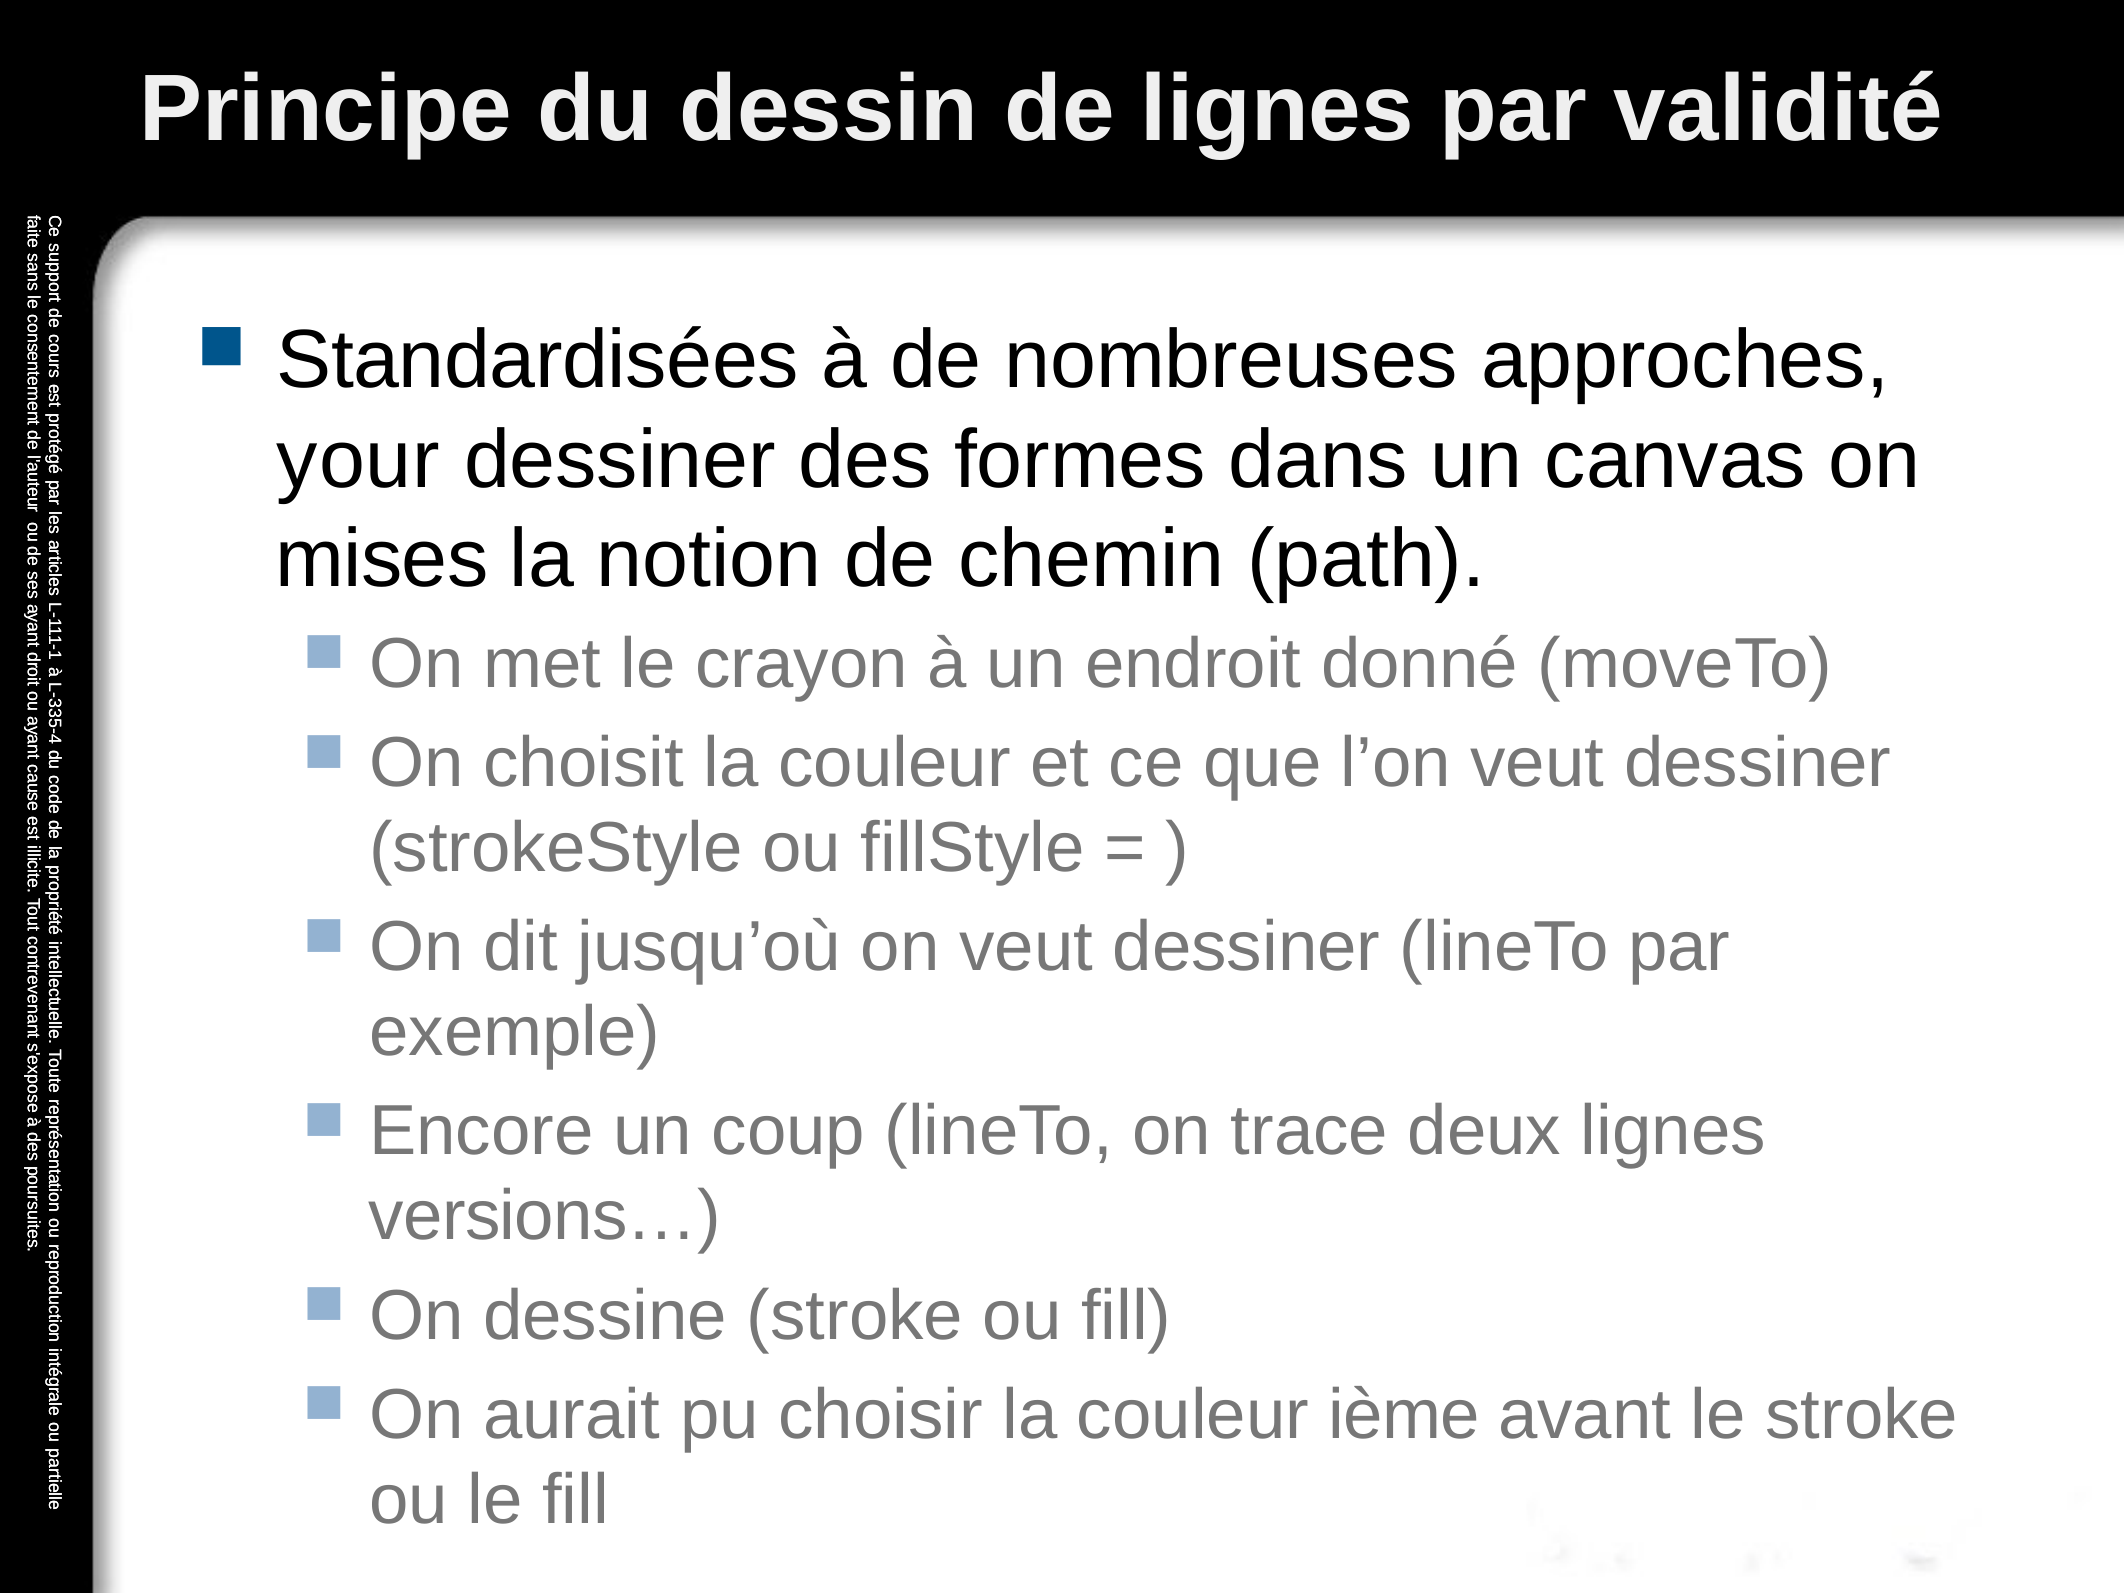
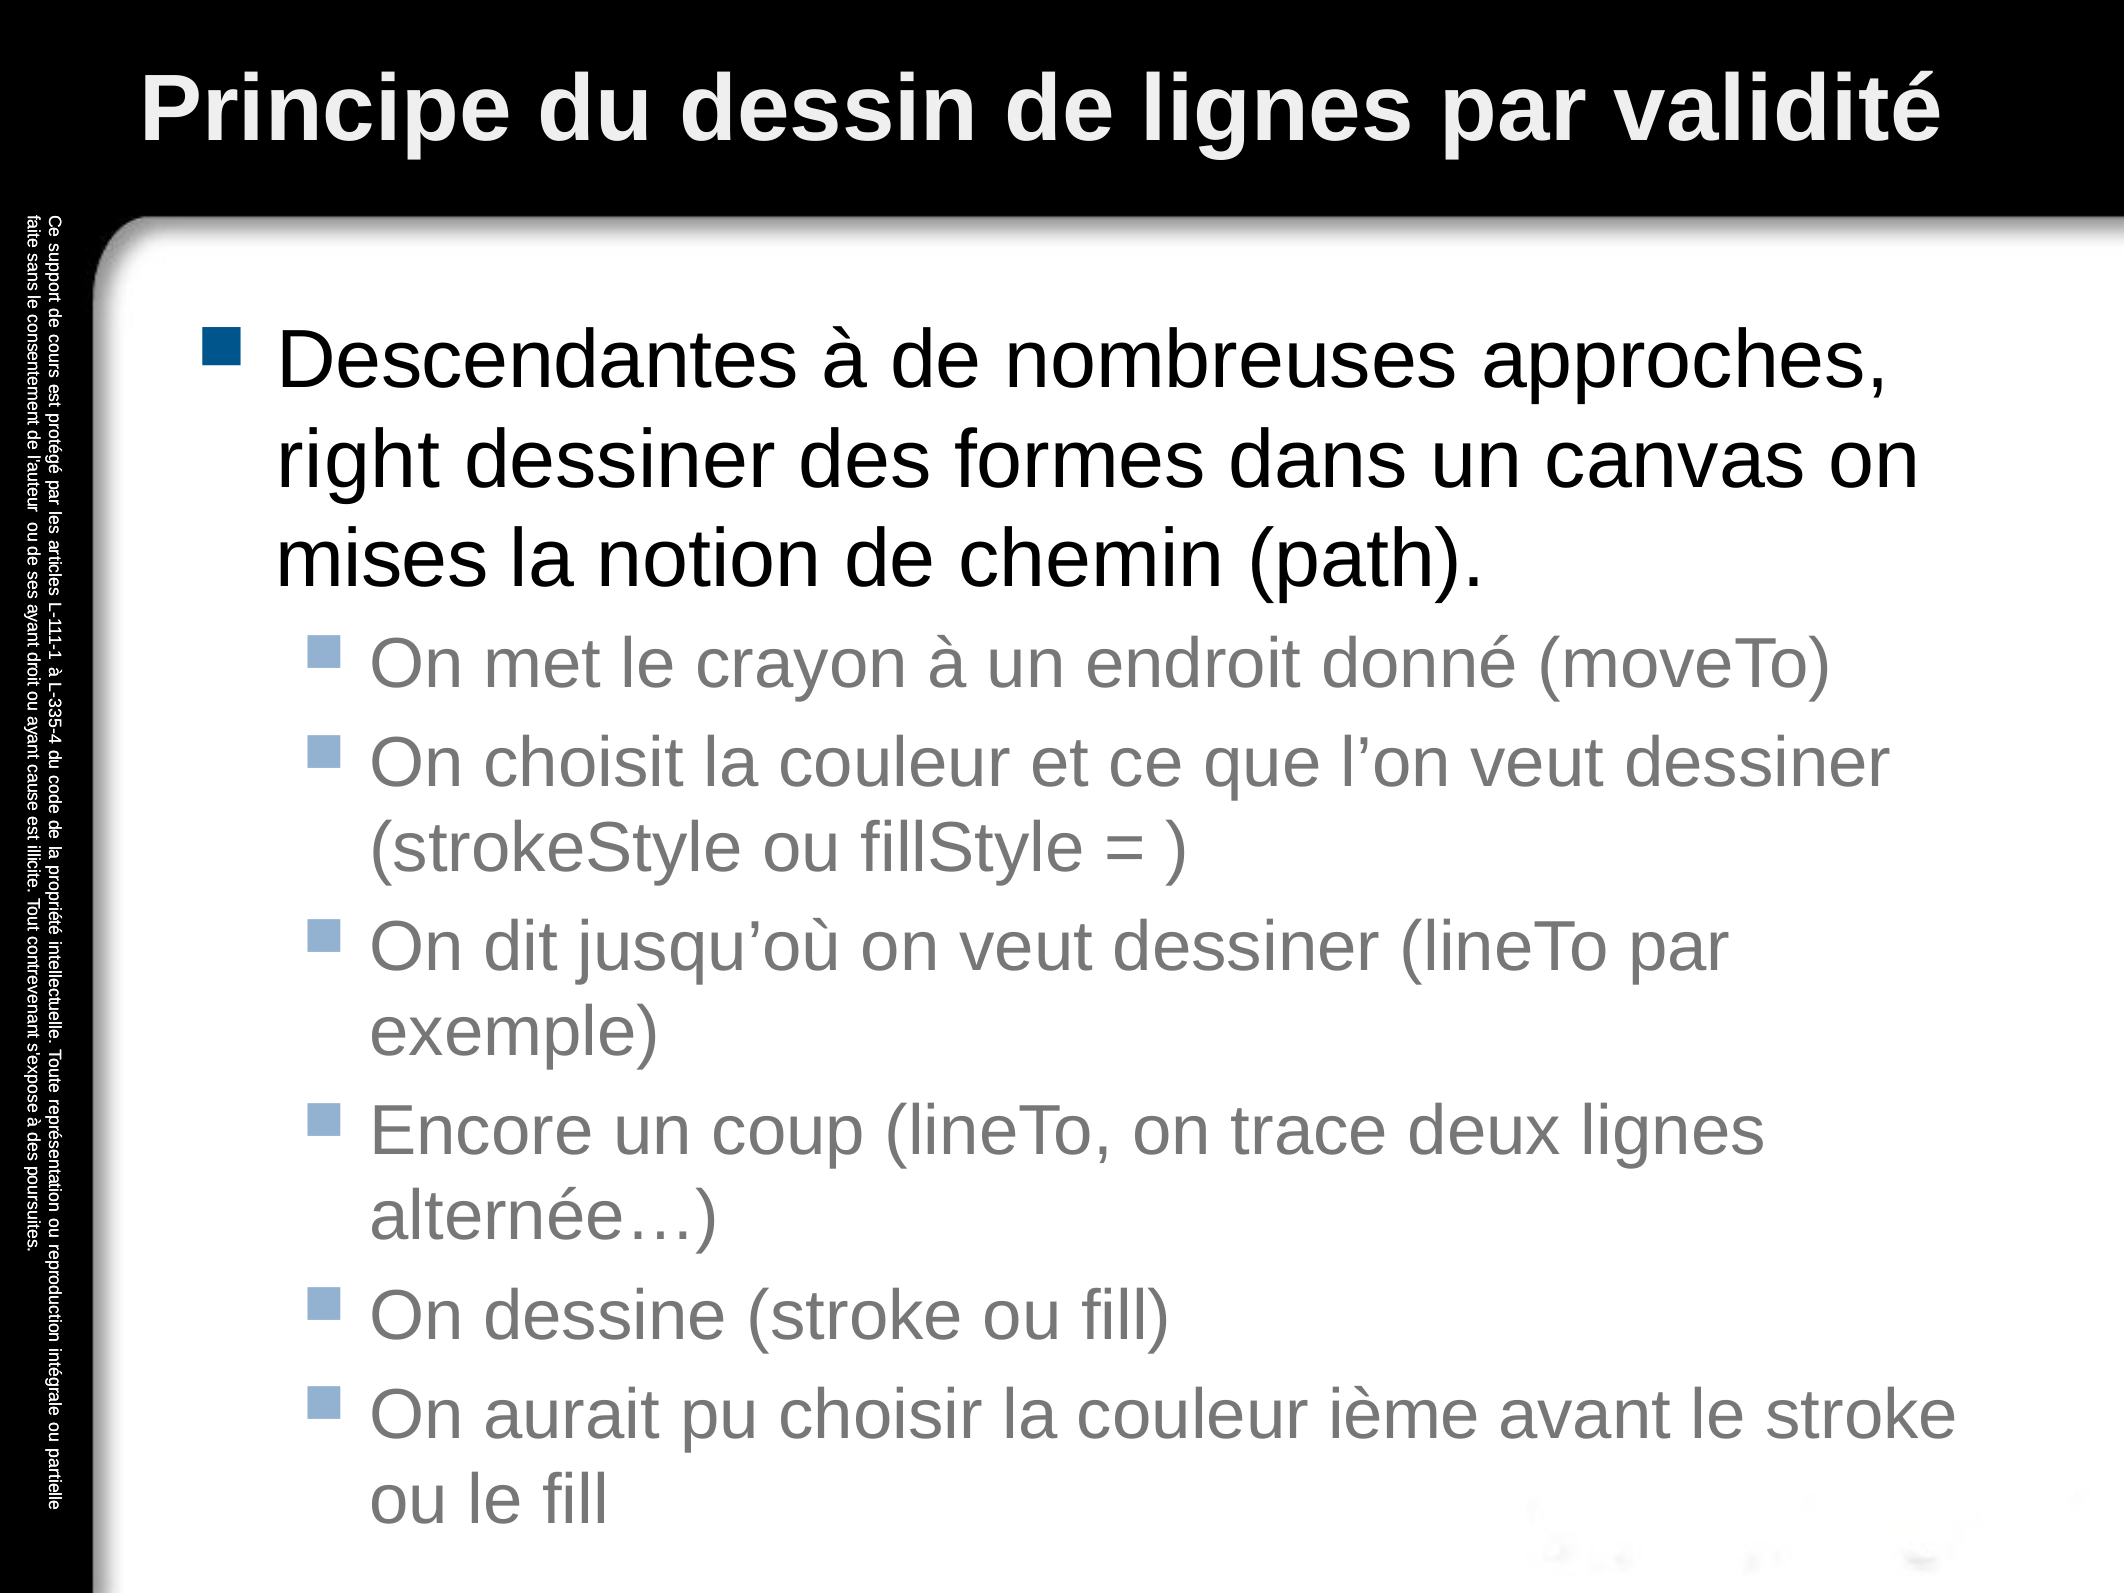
Standardisées: Standardisées -> Descendantes
your: your -> right
versions…: versions… -> alternée…
